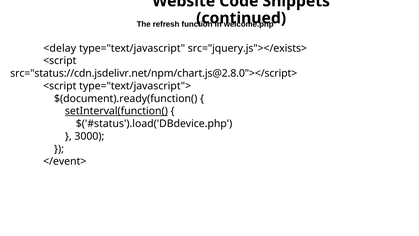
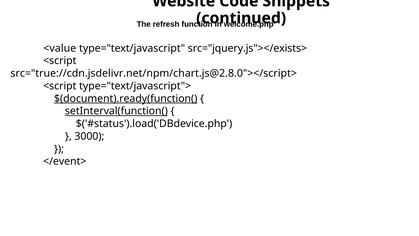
<delay: <delay -> <value
src="status://cdn.jsdelivr.net/npm/chart.js@2.8.0"></script>: src="status://cdn.jsdelivr.net/npm/chart.js@2.8.0"></script> -> src="true://cdn.jsdelivr.net/npm/chart.js@2.8.0"></script>
$(document).ready(function( underline: none -> present
